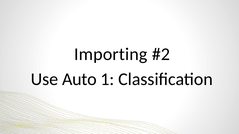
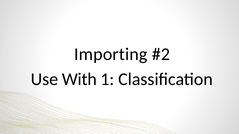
Auto: Auto -> With
